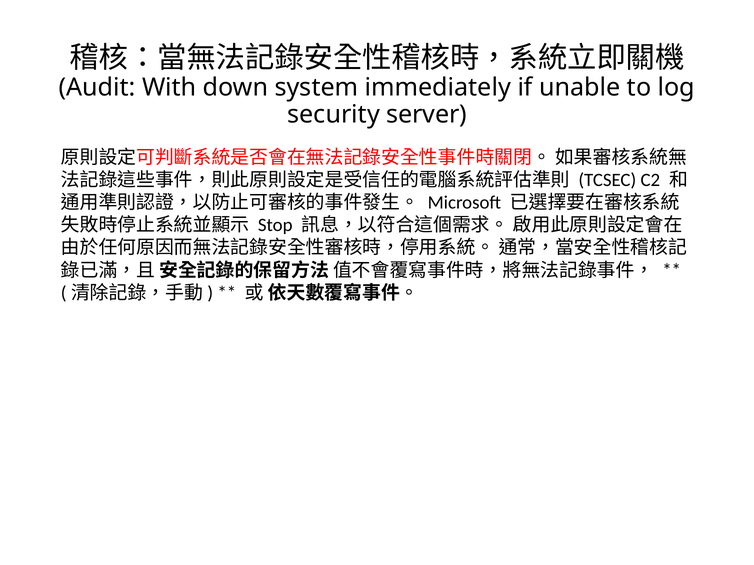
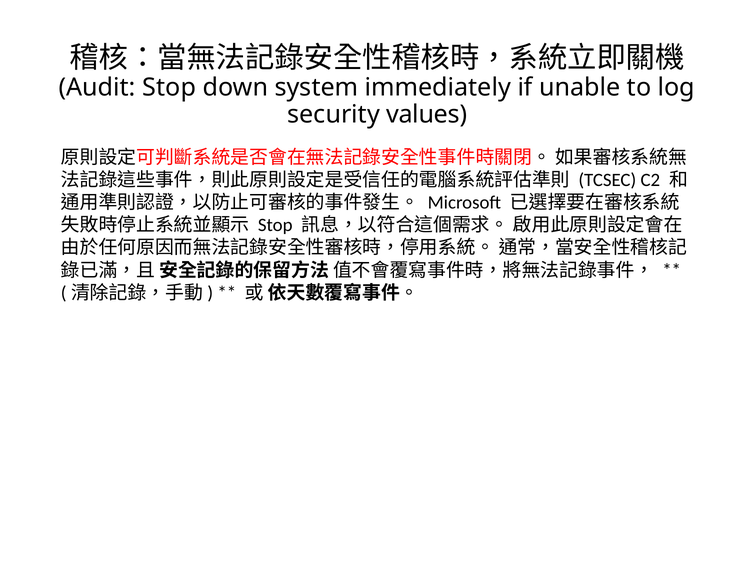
Audit With: With -> Stop
server: server -> values
